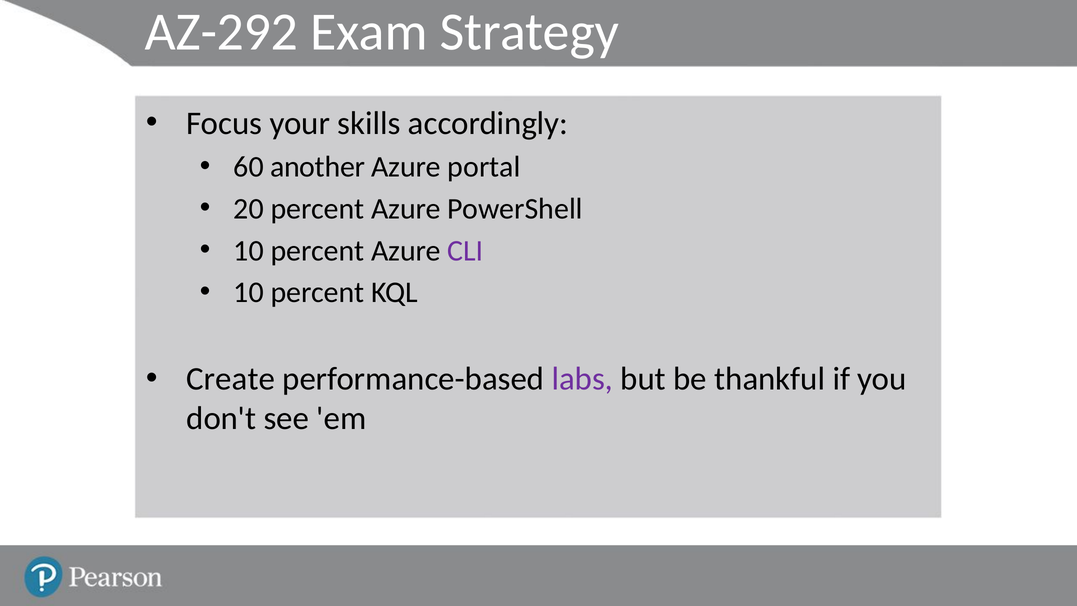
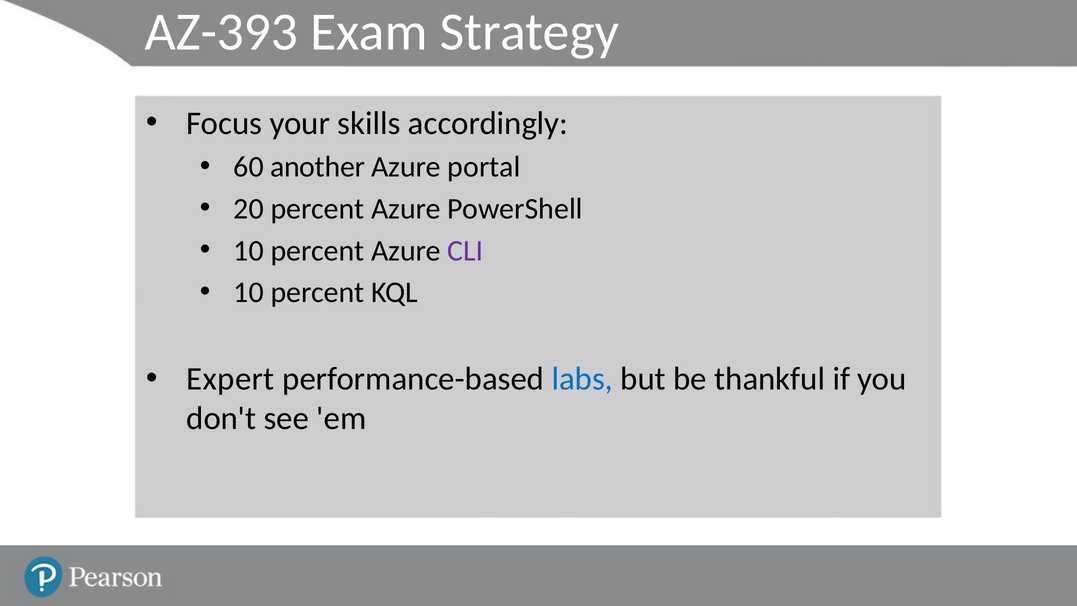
AZ-292: AZ-292 -> AZ-393
Create: Create -> Expert
labs colour: purple -> blue
